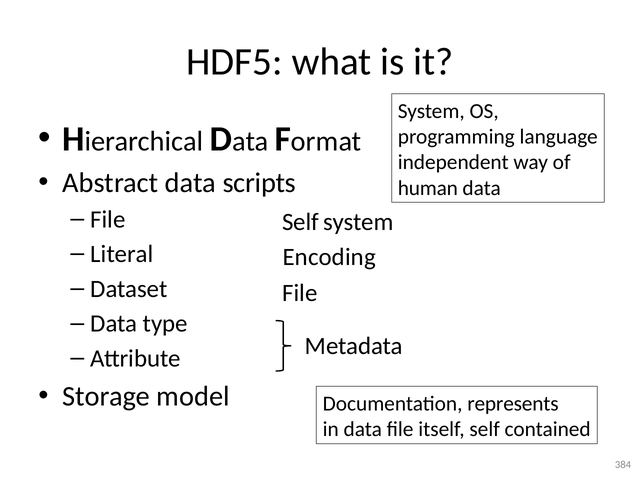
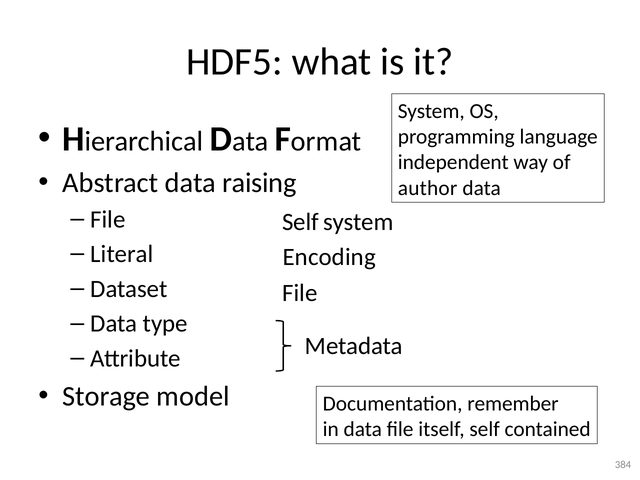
scripts: scripts -> raising
human: human -> author
represents: represents -> remember
